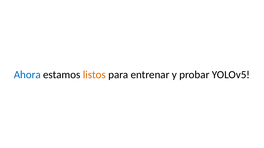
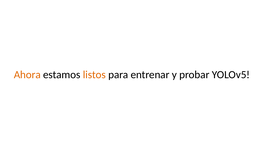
Ahora colour: blue -> orange
